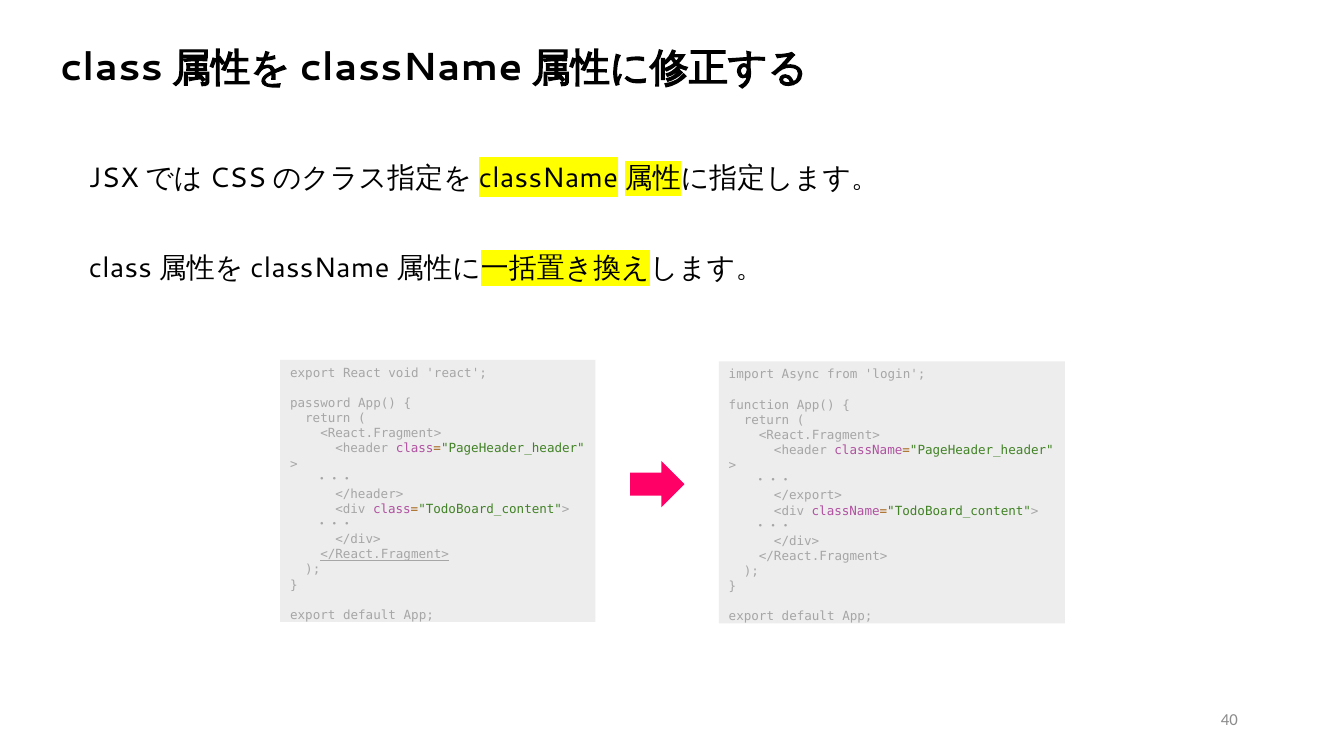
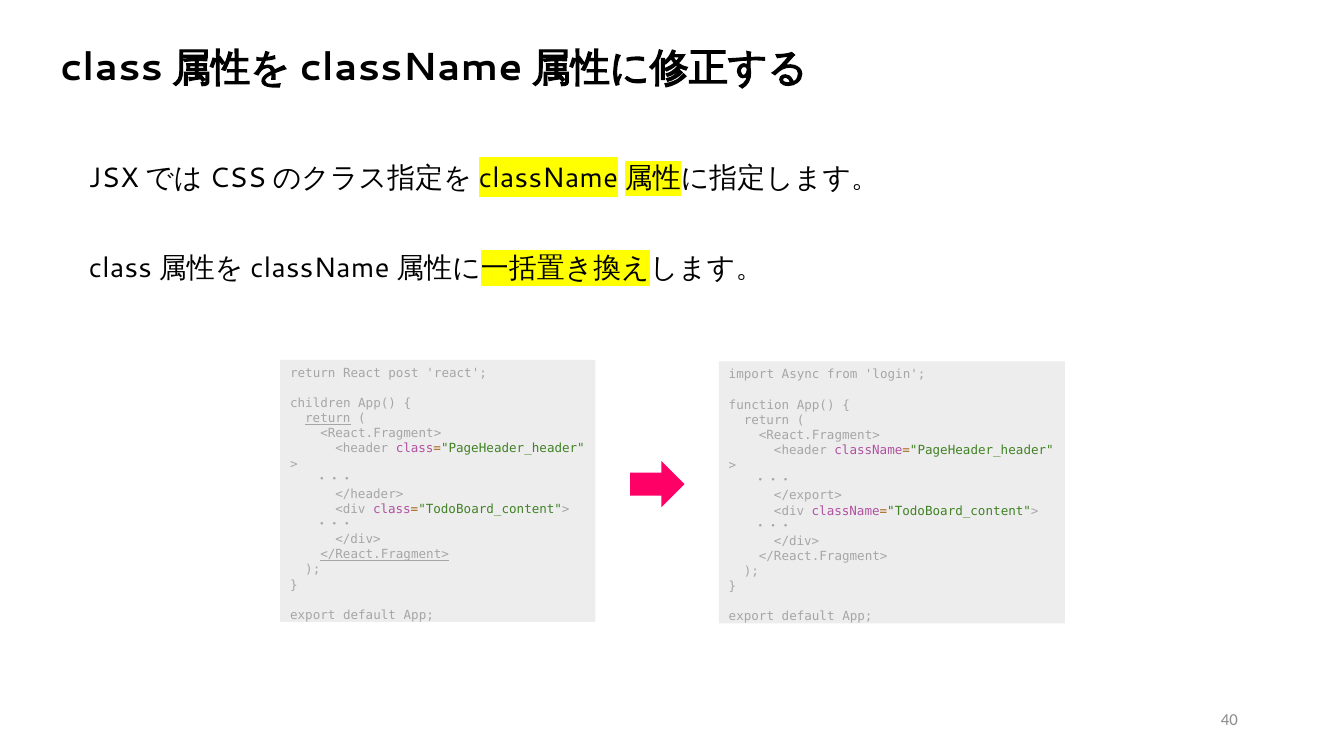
export at (313, 373): export -> return
void: void -> post
password: password -> children
return at (328, 418) underline: none -> present
